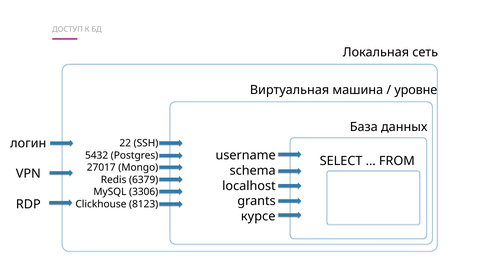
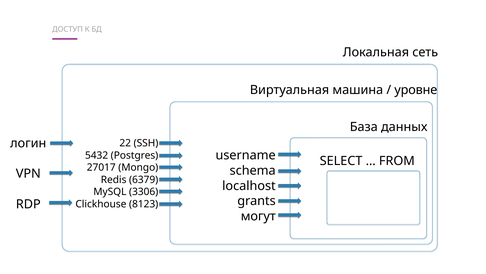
курсе: курсе -> могут
